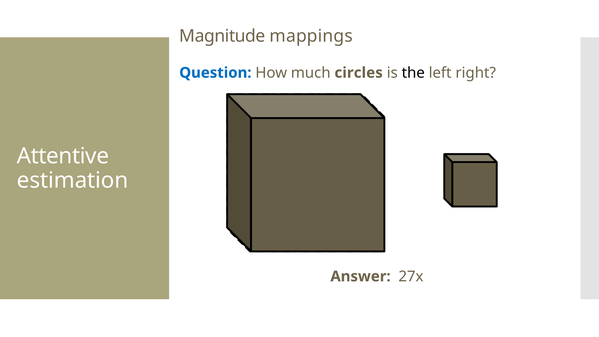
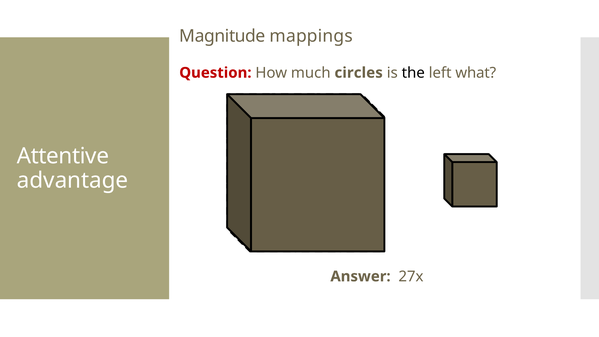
Question colour: blue -> red
right: right -> what
estimation: estimation -> advantage
